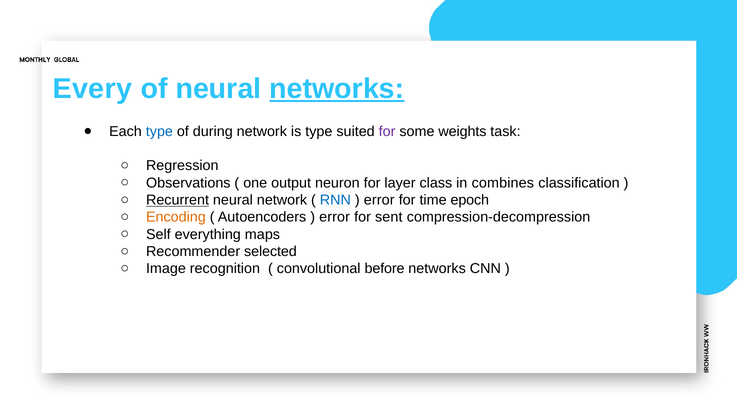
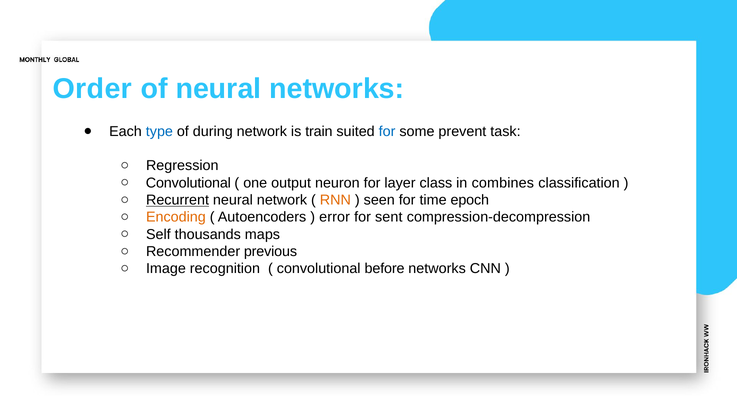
Every: Every -> Order
networks at (337, 89) underline: present -> none
is type: type -> train
for at (387, 131) colour: purple -> blue
weights: weights -> prevent
Observations at (188, 183): Observations -> Convolutional
RNN colour: blue -> orange
error at (379, 200): error -> seen
everything: everything -> thousands
selected: selected -> previous
